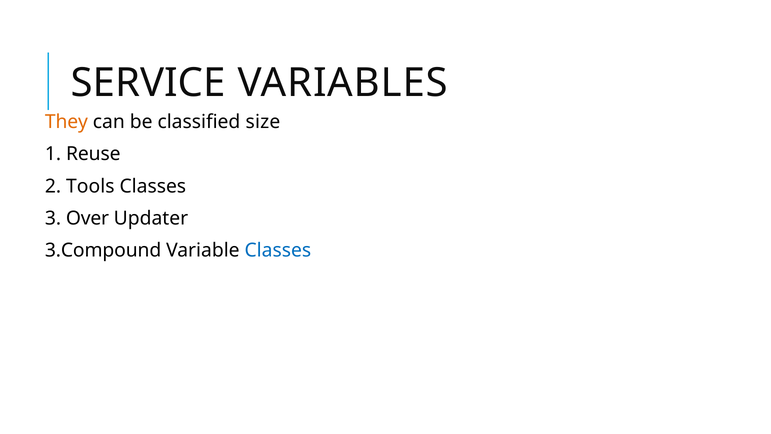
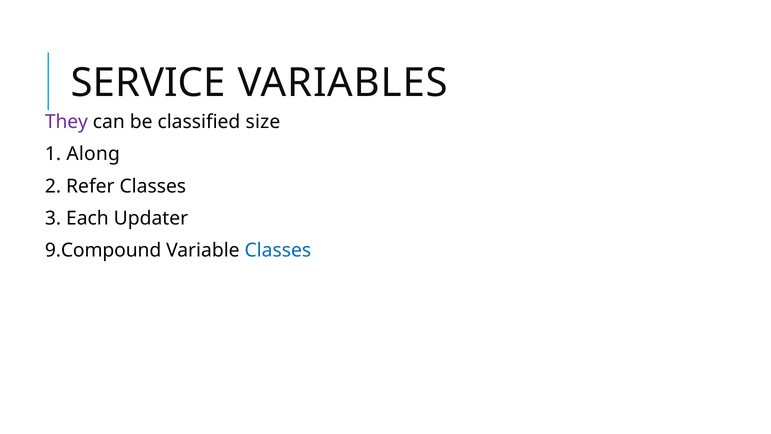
They colour: orange -> purple
Reuse: Reuse -> Along
Tools: Tools -> Refer
Over: Over -> Each
3.Compound: 3.Compound -> 9.Compound
